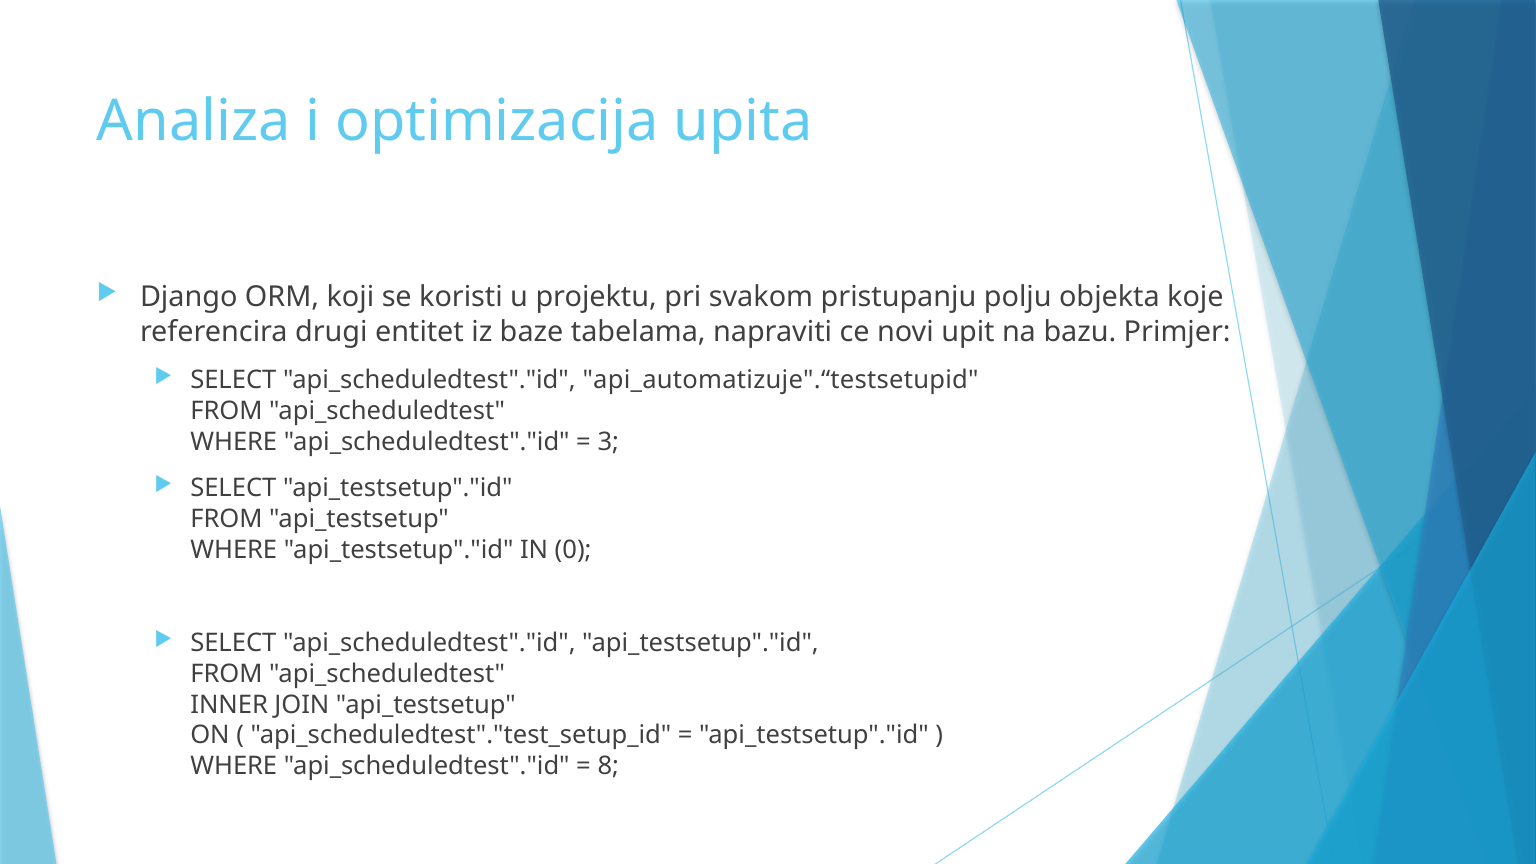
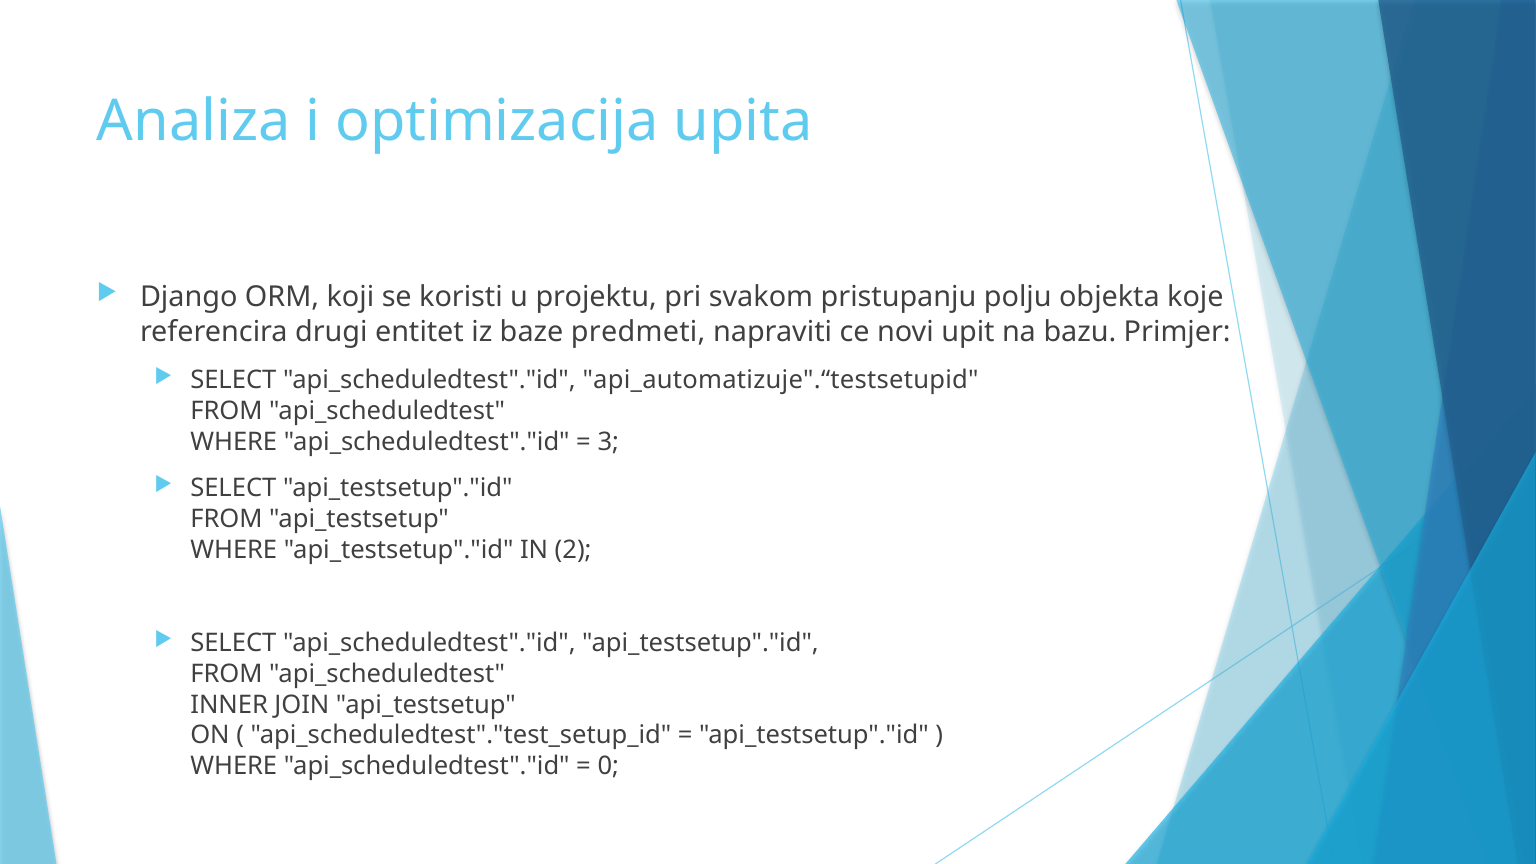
tabelama: tabelama -> predmeti
0: 0 -> 2
8: 8 -> 0
